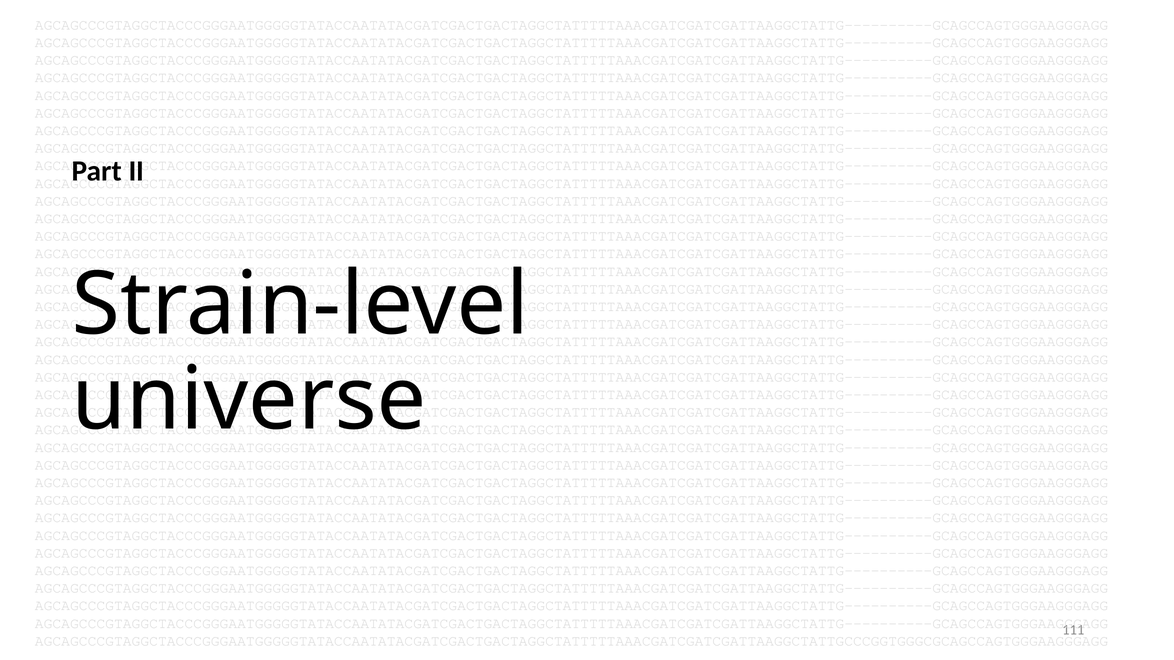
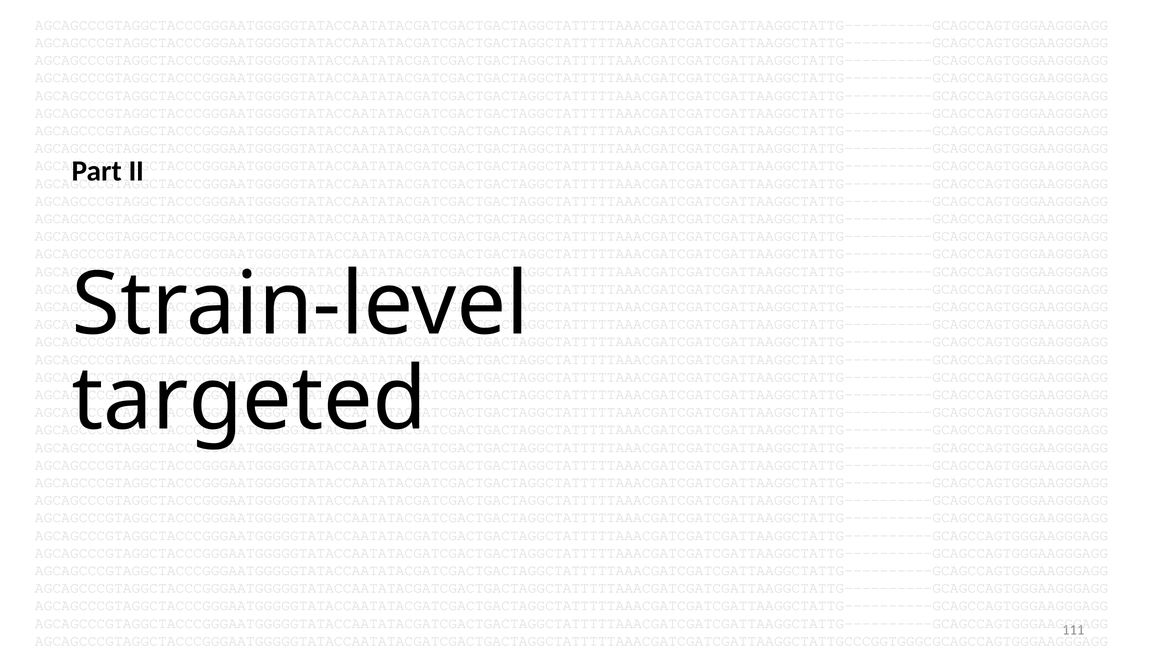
universe: universe -> targeted
